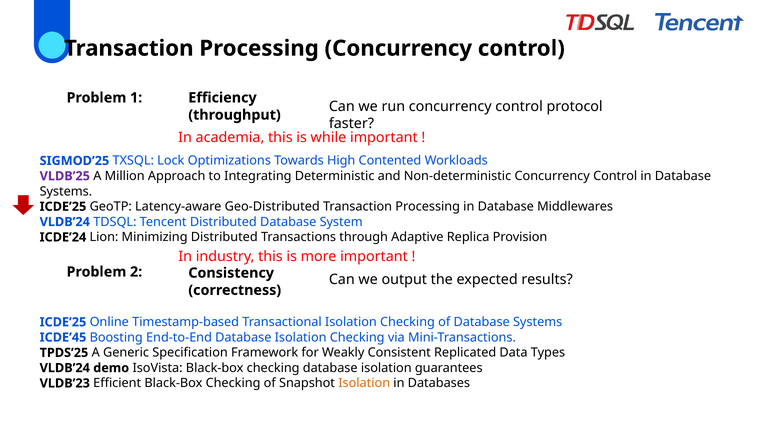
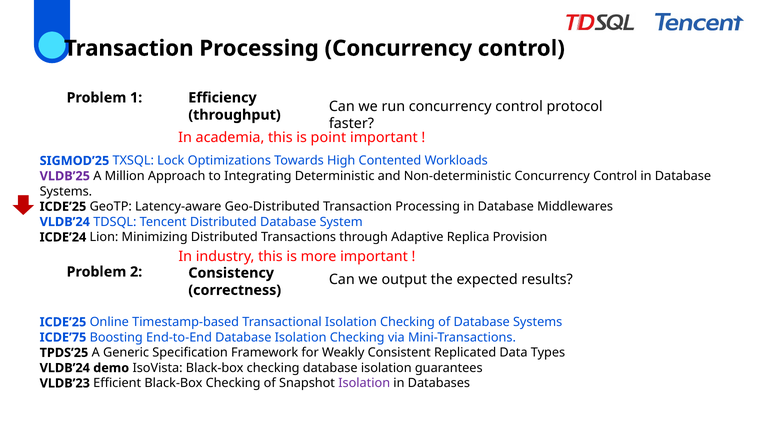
while: while -> point
ICDE’45: ICDE’45 -> ICDE’75
Isolation at (364, 383) colour: orange -> purple
